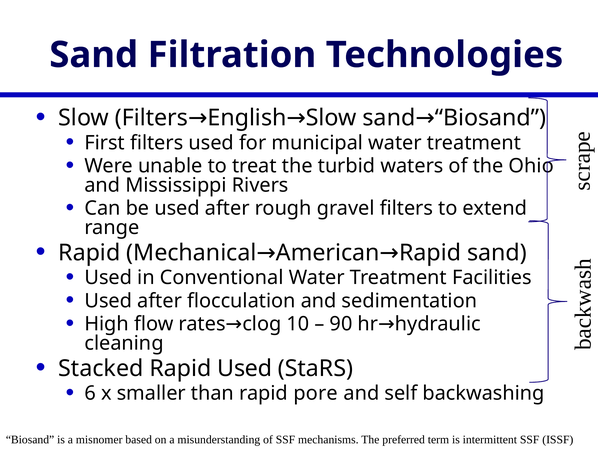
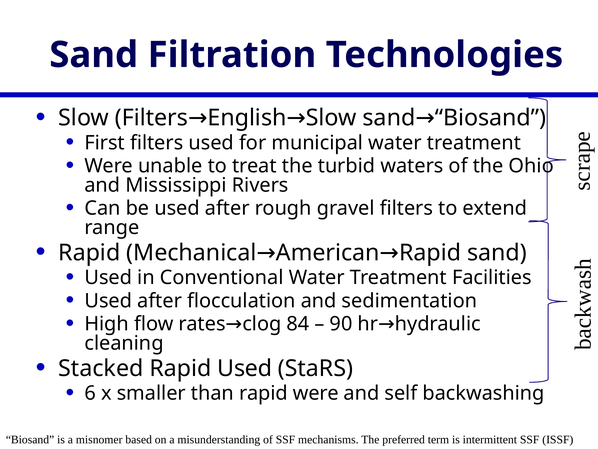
10: 10 -> 84
rapid pore: pore -> were
